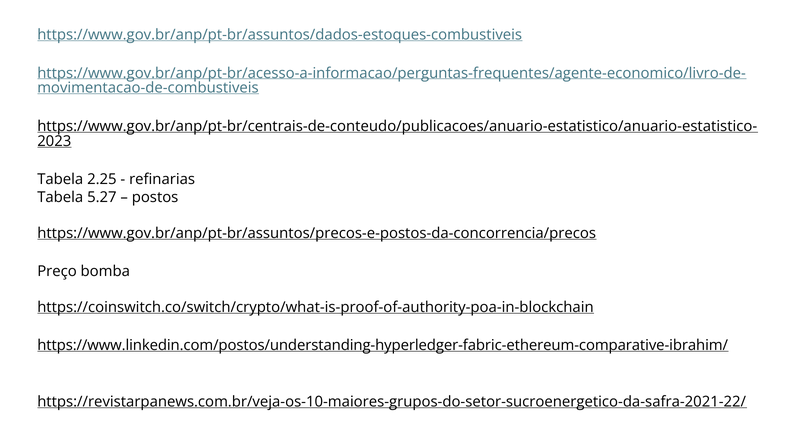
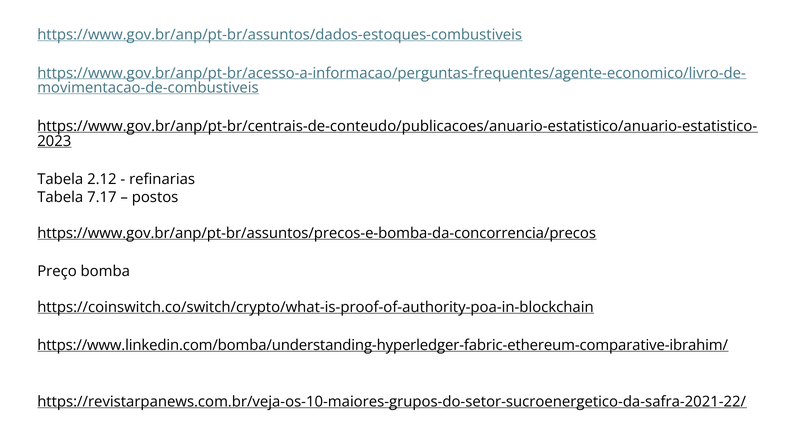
2.25: 2.25 -> 2.12
5.27: 5.27 -> 7.17
https://www.gov.br/anp/pt-br/assuntos/precos-e-postos-da-concorrencia/precos: https://www.gov.br/anp/pt-br/assuntos/precos-e-postos-da-concorrencia/precos -> https://www.gov.br/anp/pt-br/assuntos/precos-e-bomba-da-concorrencia/precos
https://www.linkedin.com/postos/understanding-hyperledger-fabric-ethereum-comparative-ibrahim/: https://www.linkedin.com/postos/understanding-hyperledger-fabric-ethereum-comparative-ibrahim/ -> https://www.linkedin.com/bomba/understanding-hyperledger-fabric-ethereum-comparative-ibrahim/
